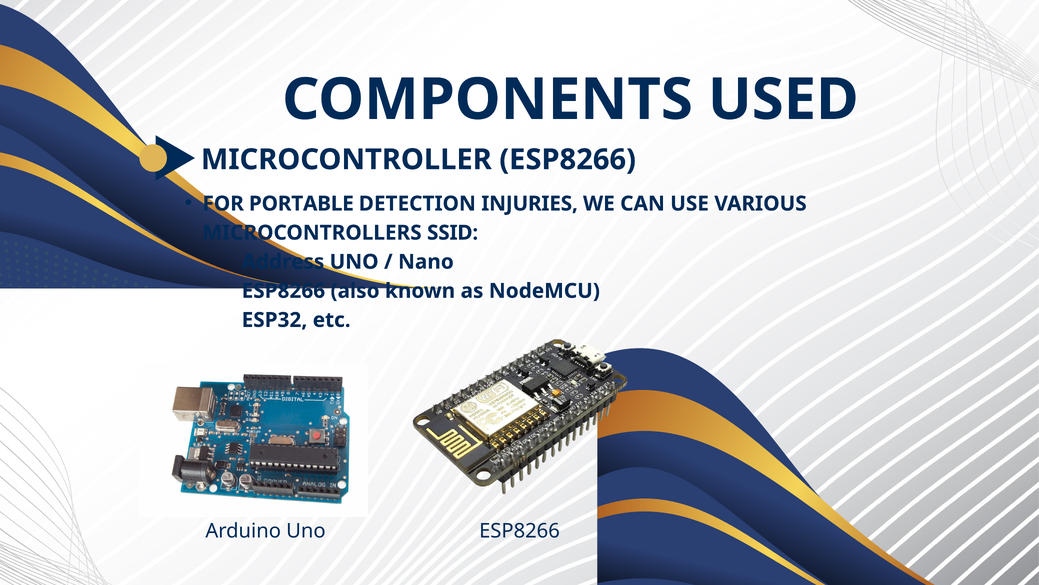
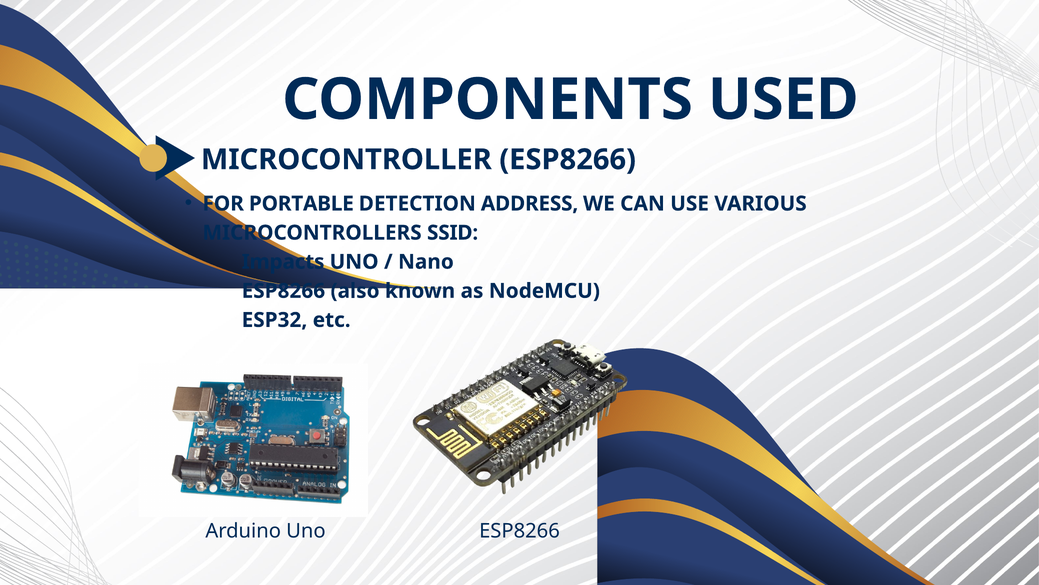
INJURIES: INJURIES -> ADDRESS
Address: Address -> Impacts
